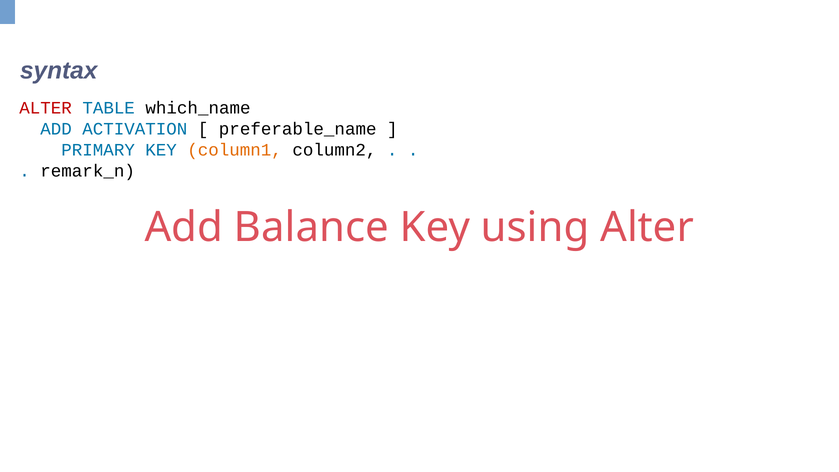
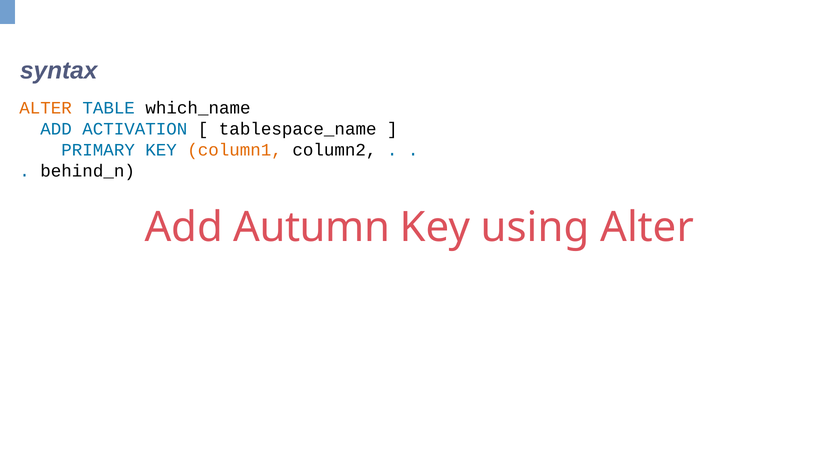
ALTER at (46, 108) colour: red -> orange
preferable_name: preferable_name -> tablespace_name
remark_n: remark_n -> behind_n
Balance: Balance -> Autumn
